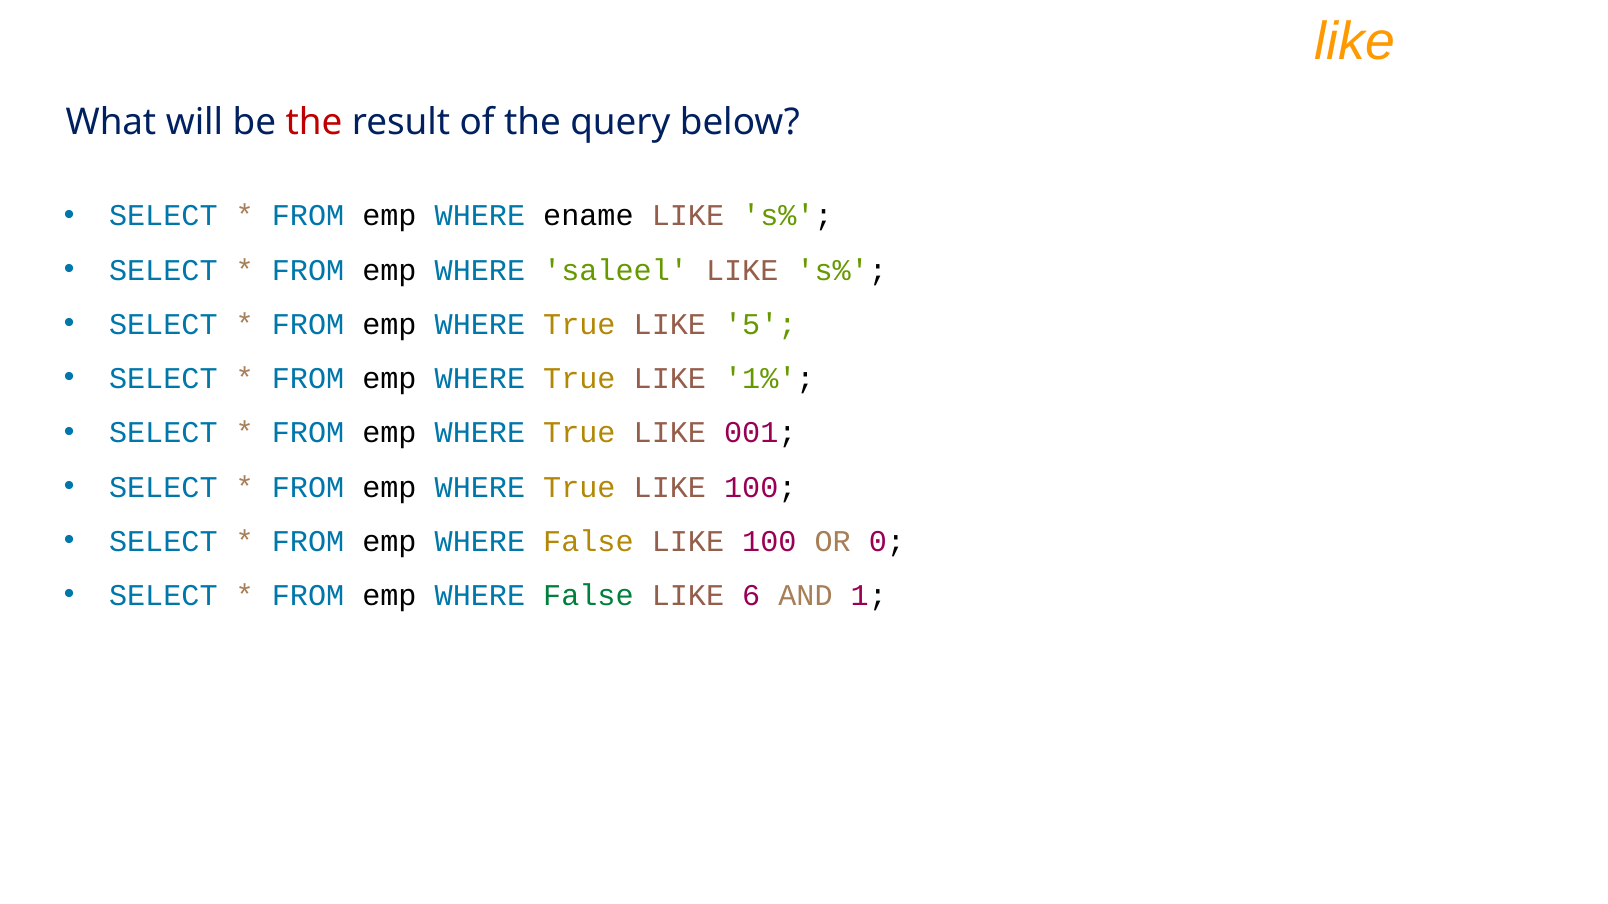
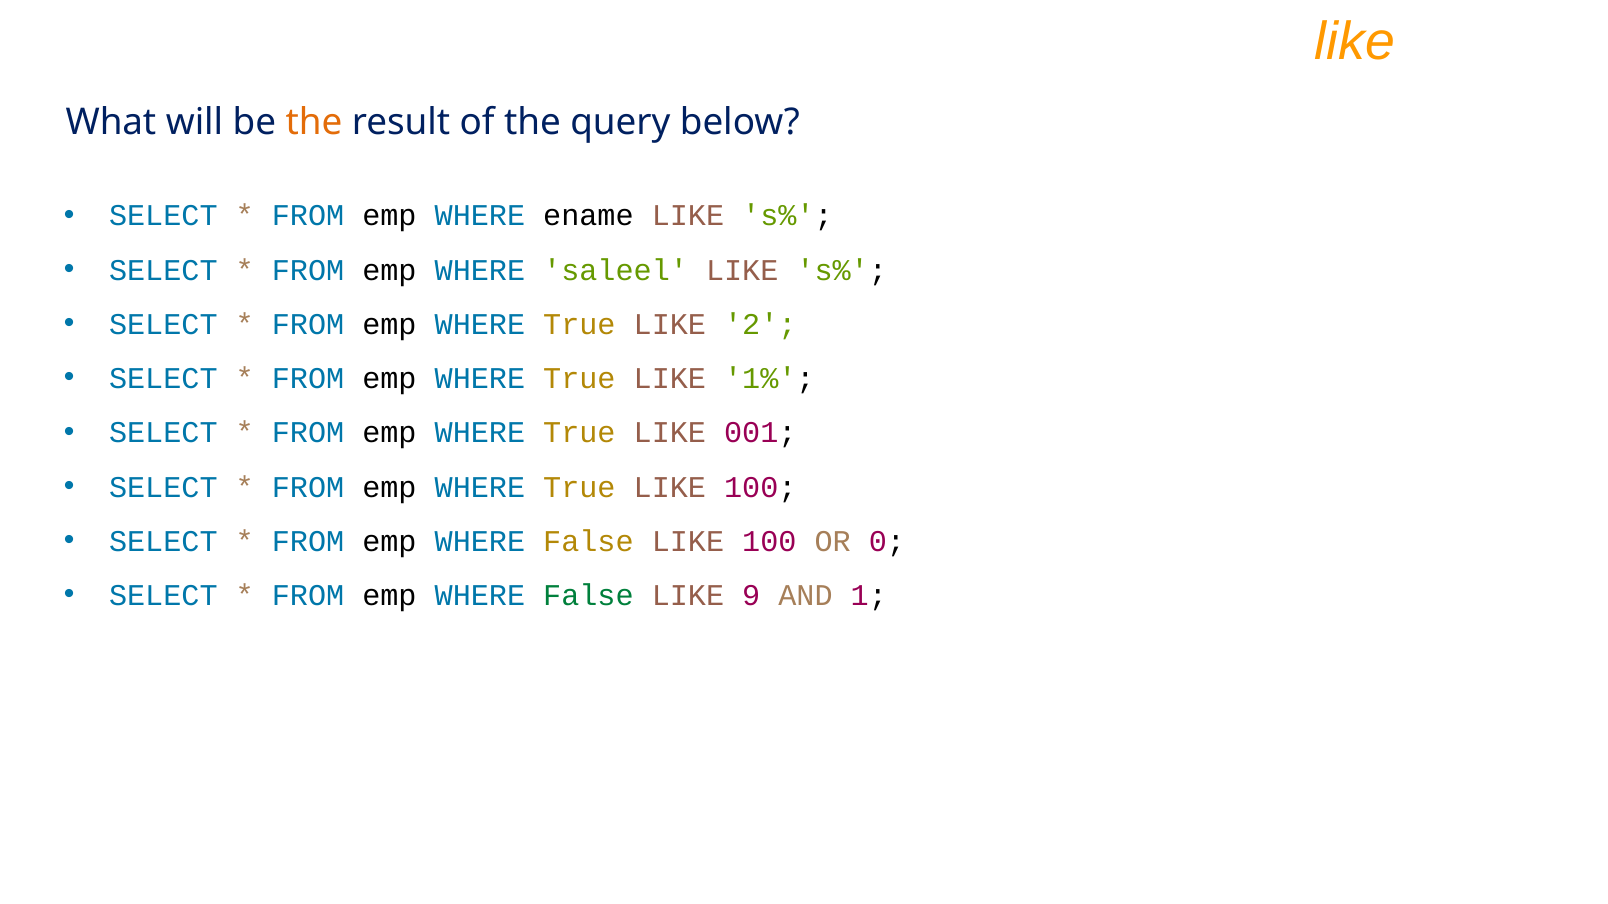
the at (314, 122) colour: red -> orange
5: 5 -> 2
6: 6 -> 9
